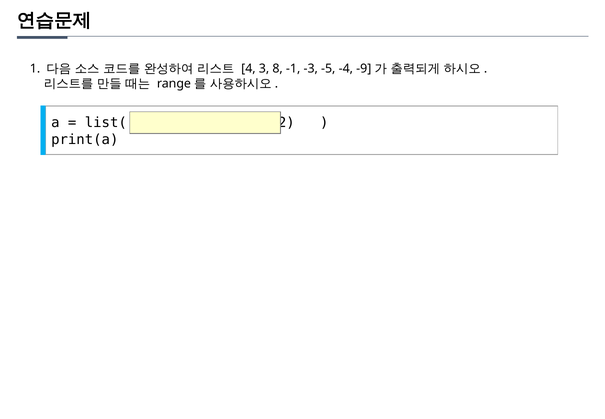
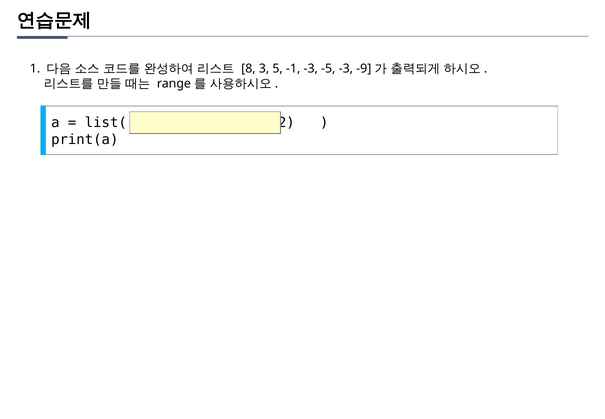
4: 4 -> 8
8: 8 -> 5
-5 -4: -4 -> -3
